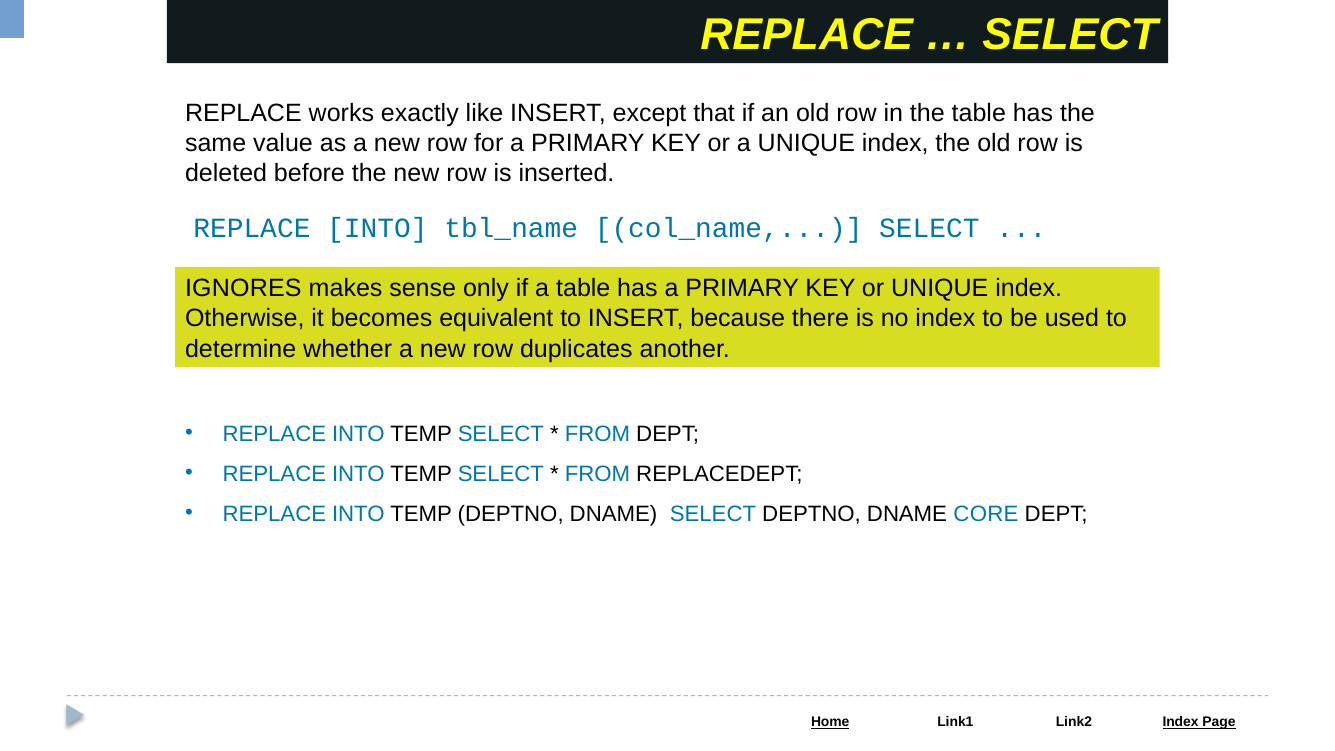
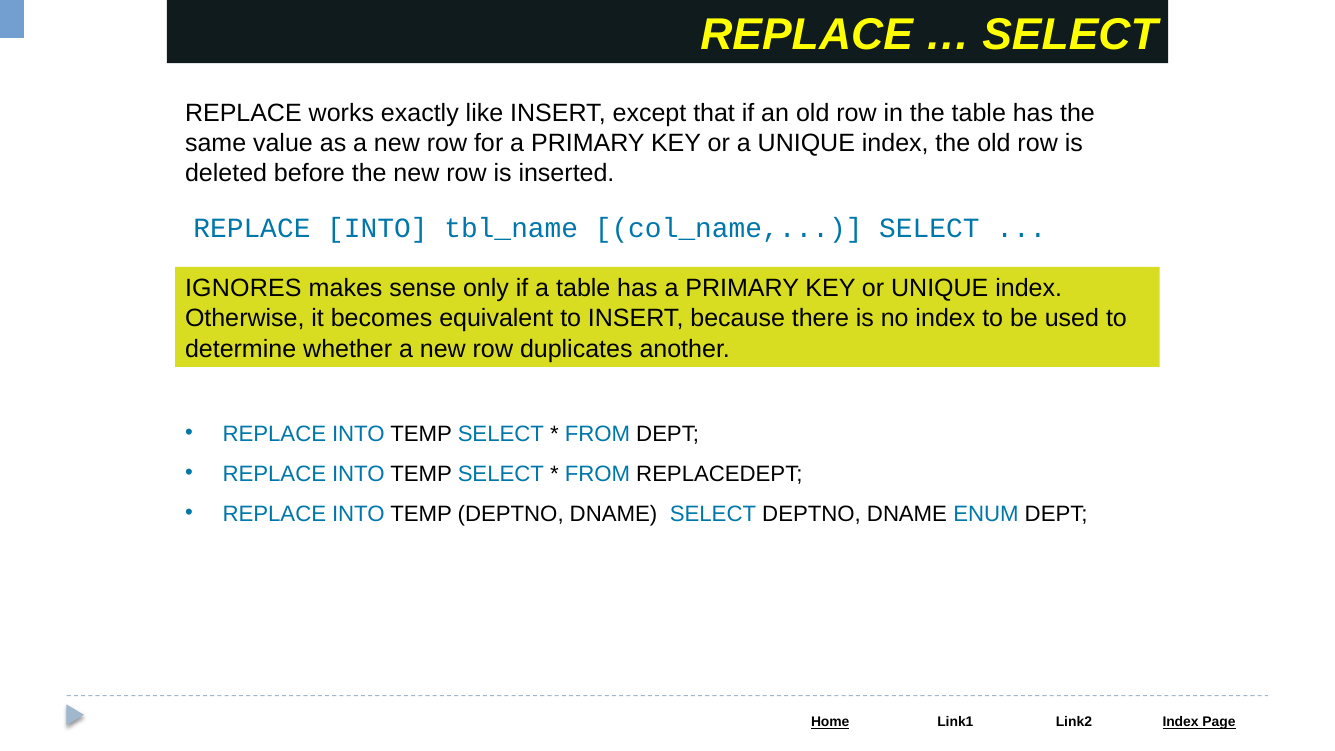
CORE: CORE -> ENUM
